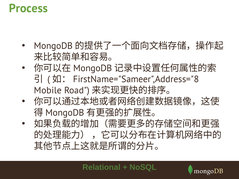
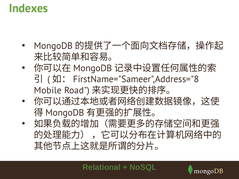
Process: Process -> Indexes
